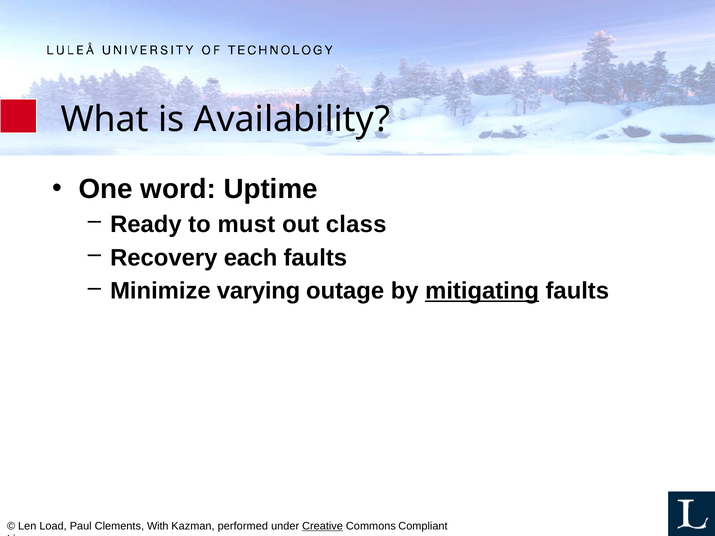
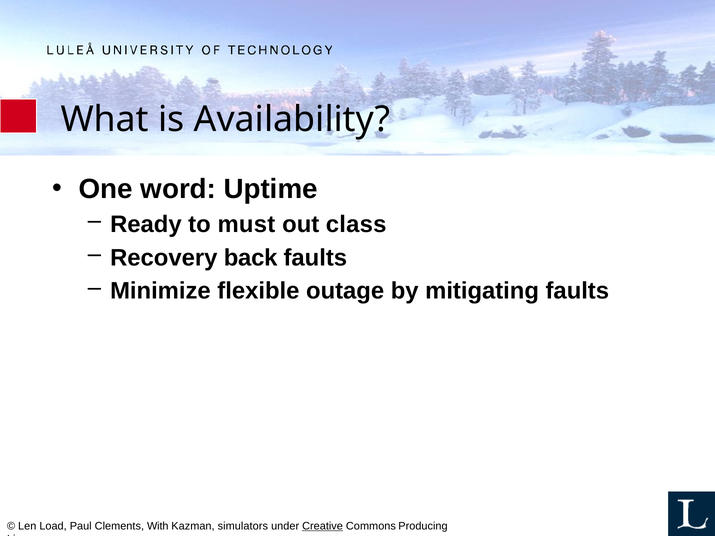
each: each -> back
varying: varying -> flexible
mitigating underline: present -> none
performed: performed -> simulators
Compliant: Compliant -> Producing
